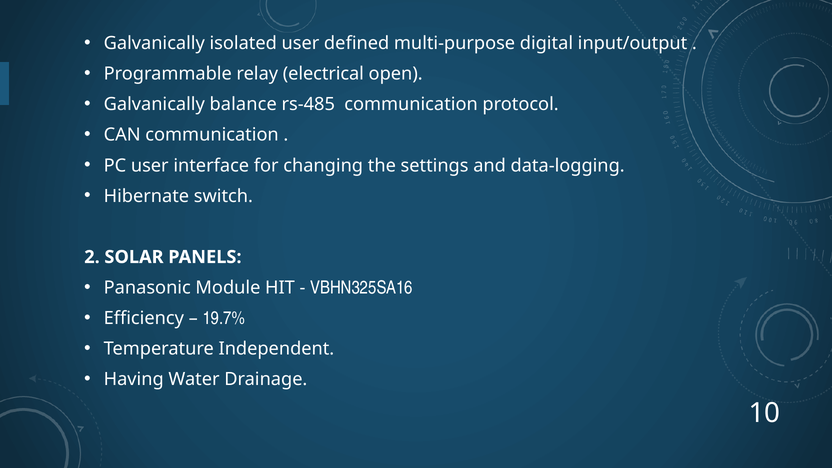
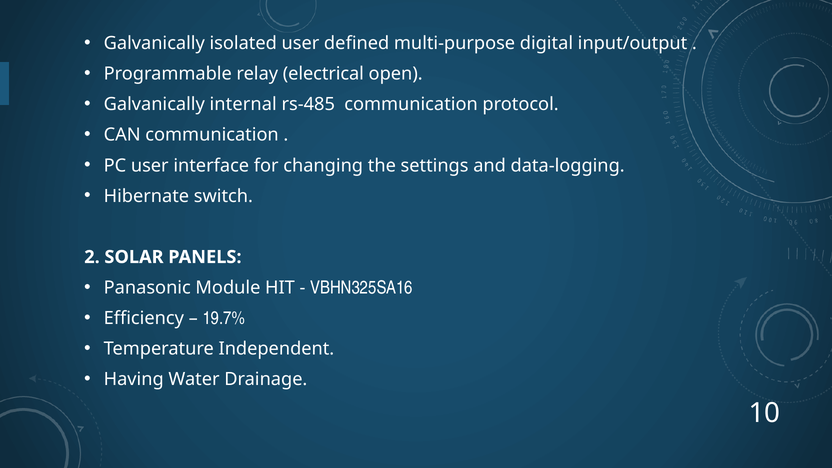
balance: balance -> internal
